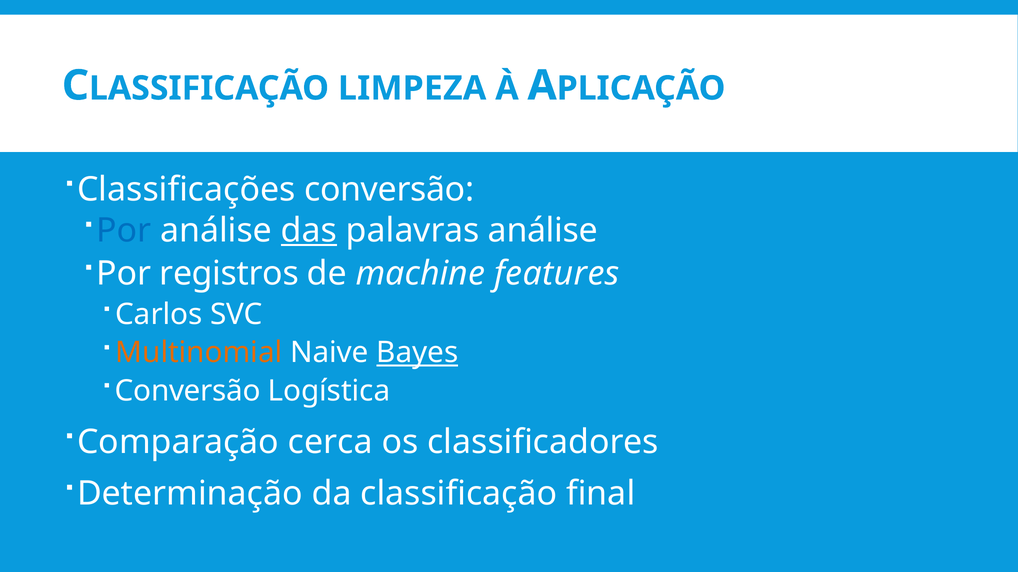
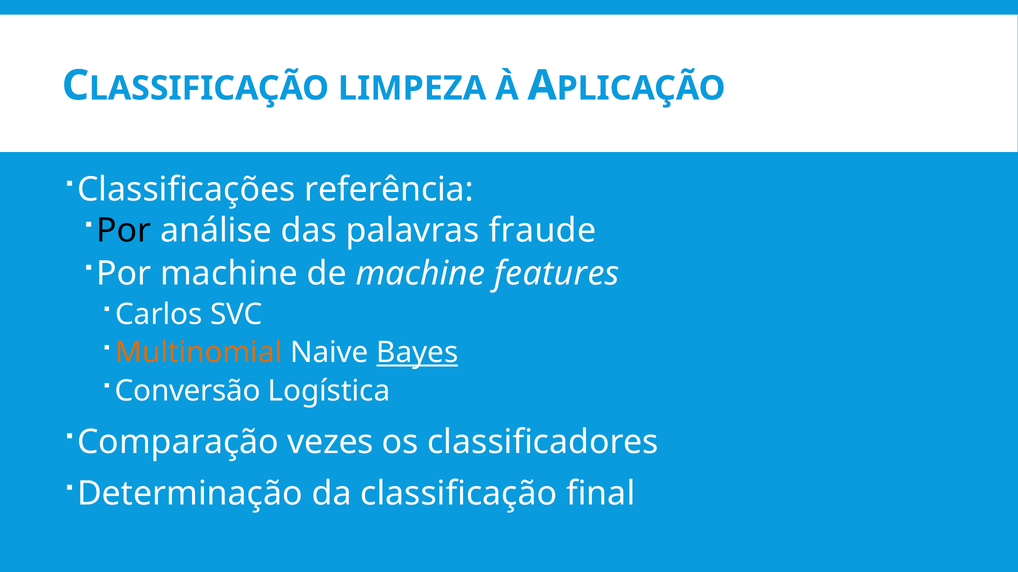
Classificações conversão: conversão -> referência
Por at (124, 231) colour: blue -> black
das underline: present -> none
palavras análise: análise -> fraude
Por registros: registros -> machine
cerca: cerca -> vezes
